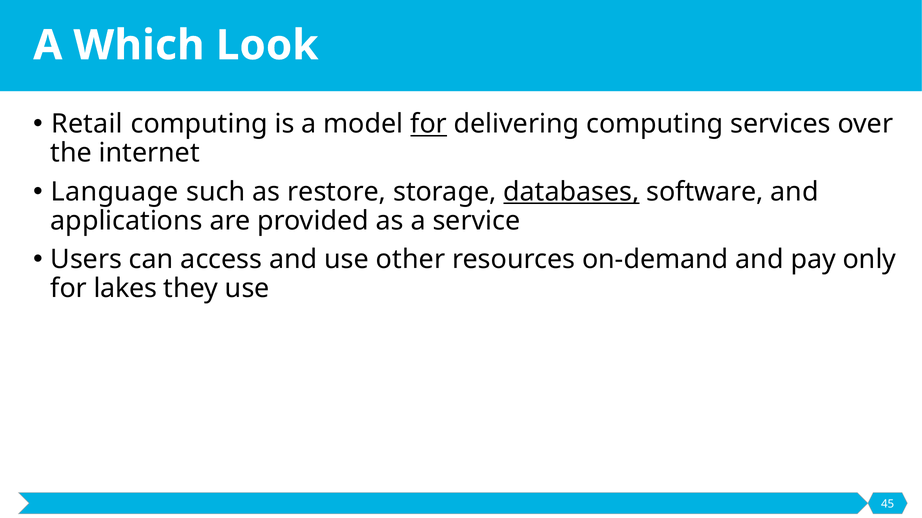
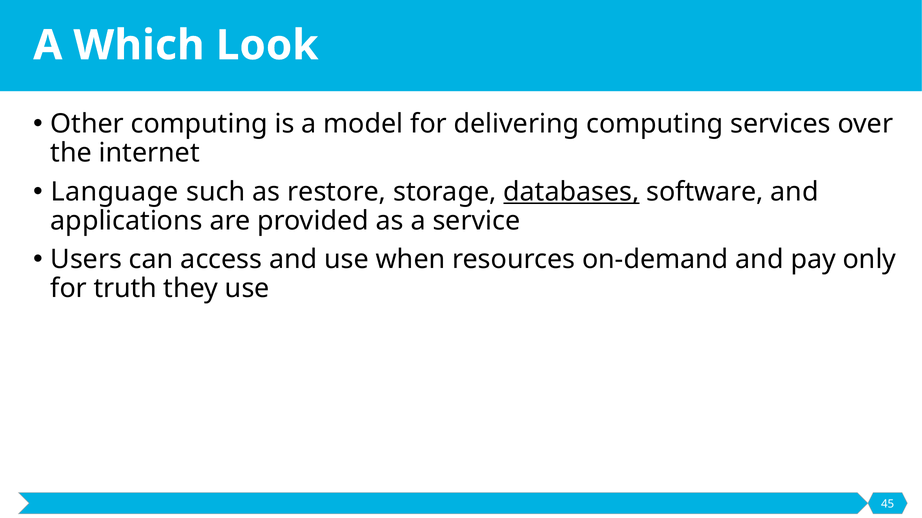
Retail: Retail -> Other
for at (429, 124) underline: present -> none
other: other -> when
lakes: lakes -> truth
